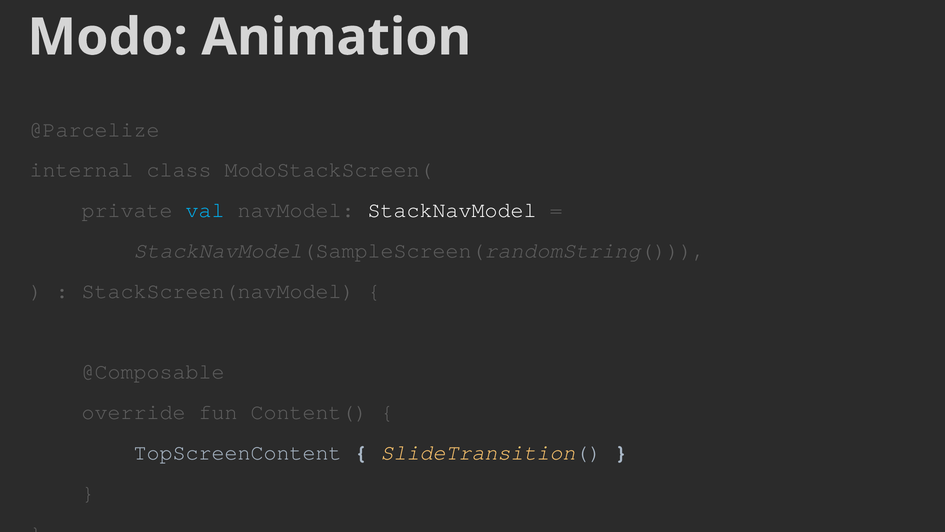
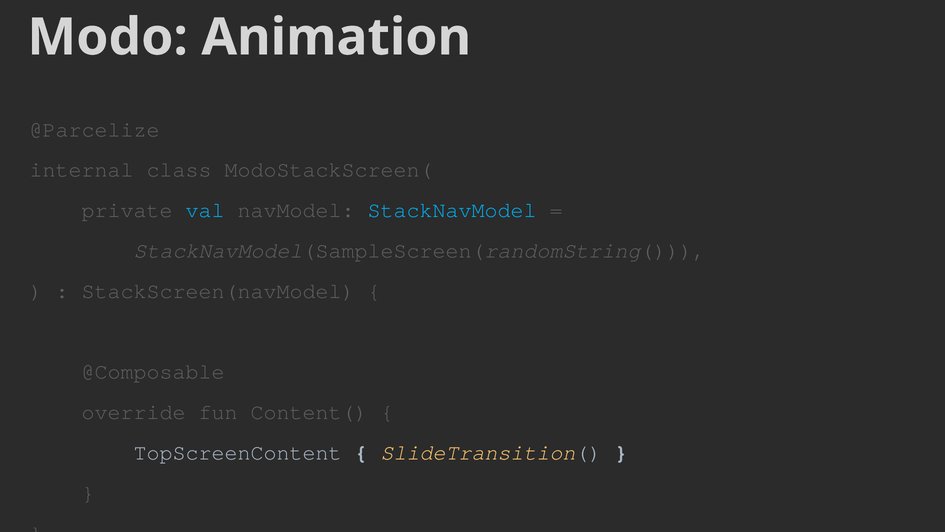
StackNavModel colour: white -> light blue
